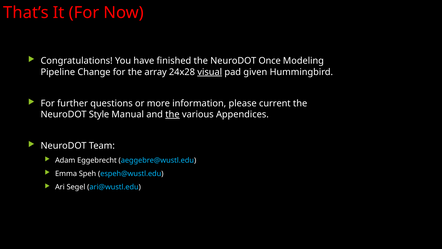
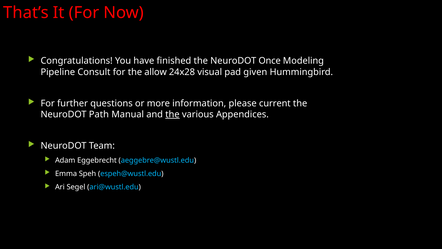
Change: Change -> Consult
array: array -> allow
visual underline: present -> none
Style: Style -> Path
